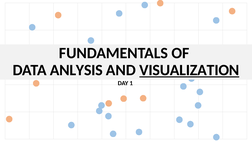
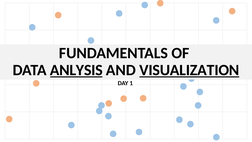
ANLYSIS underline: none -> present
